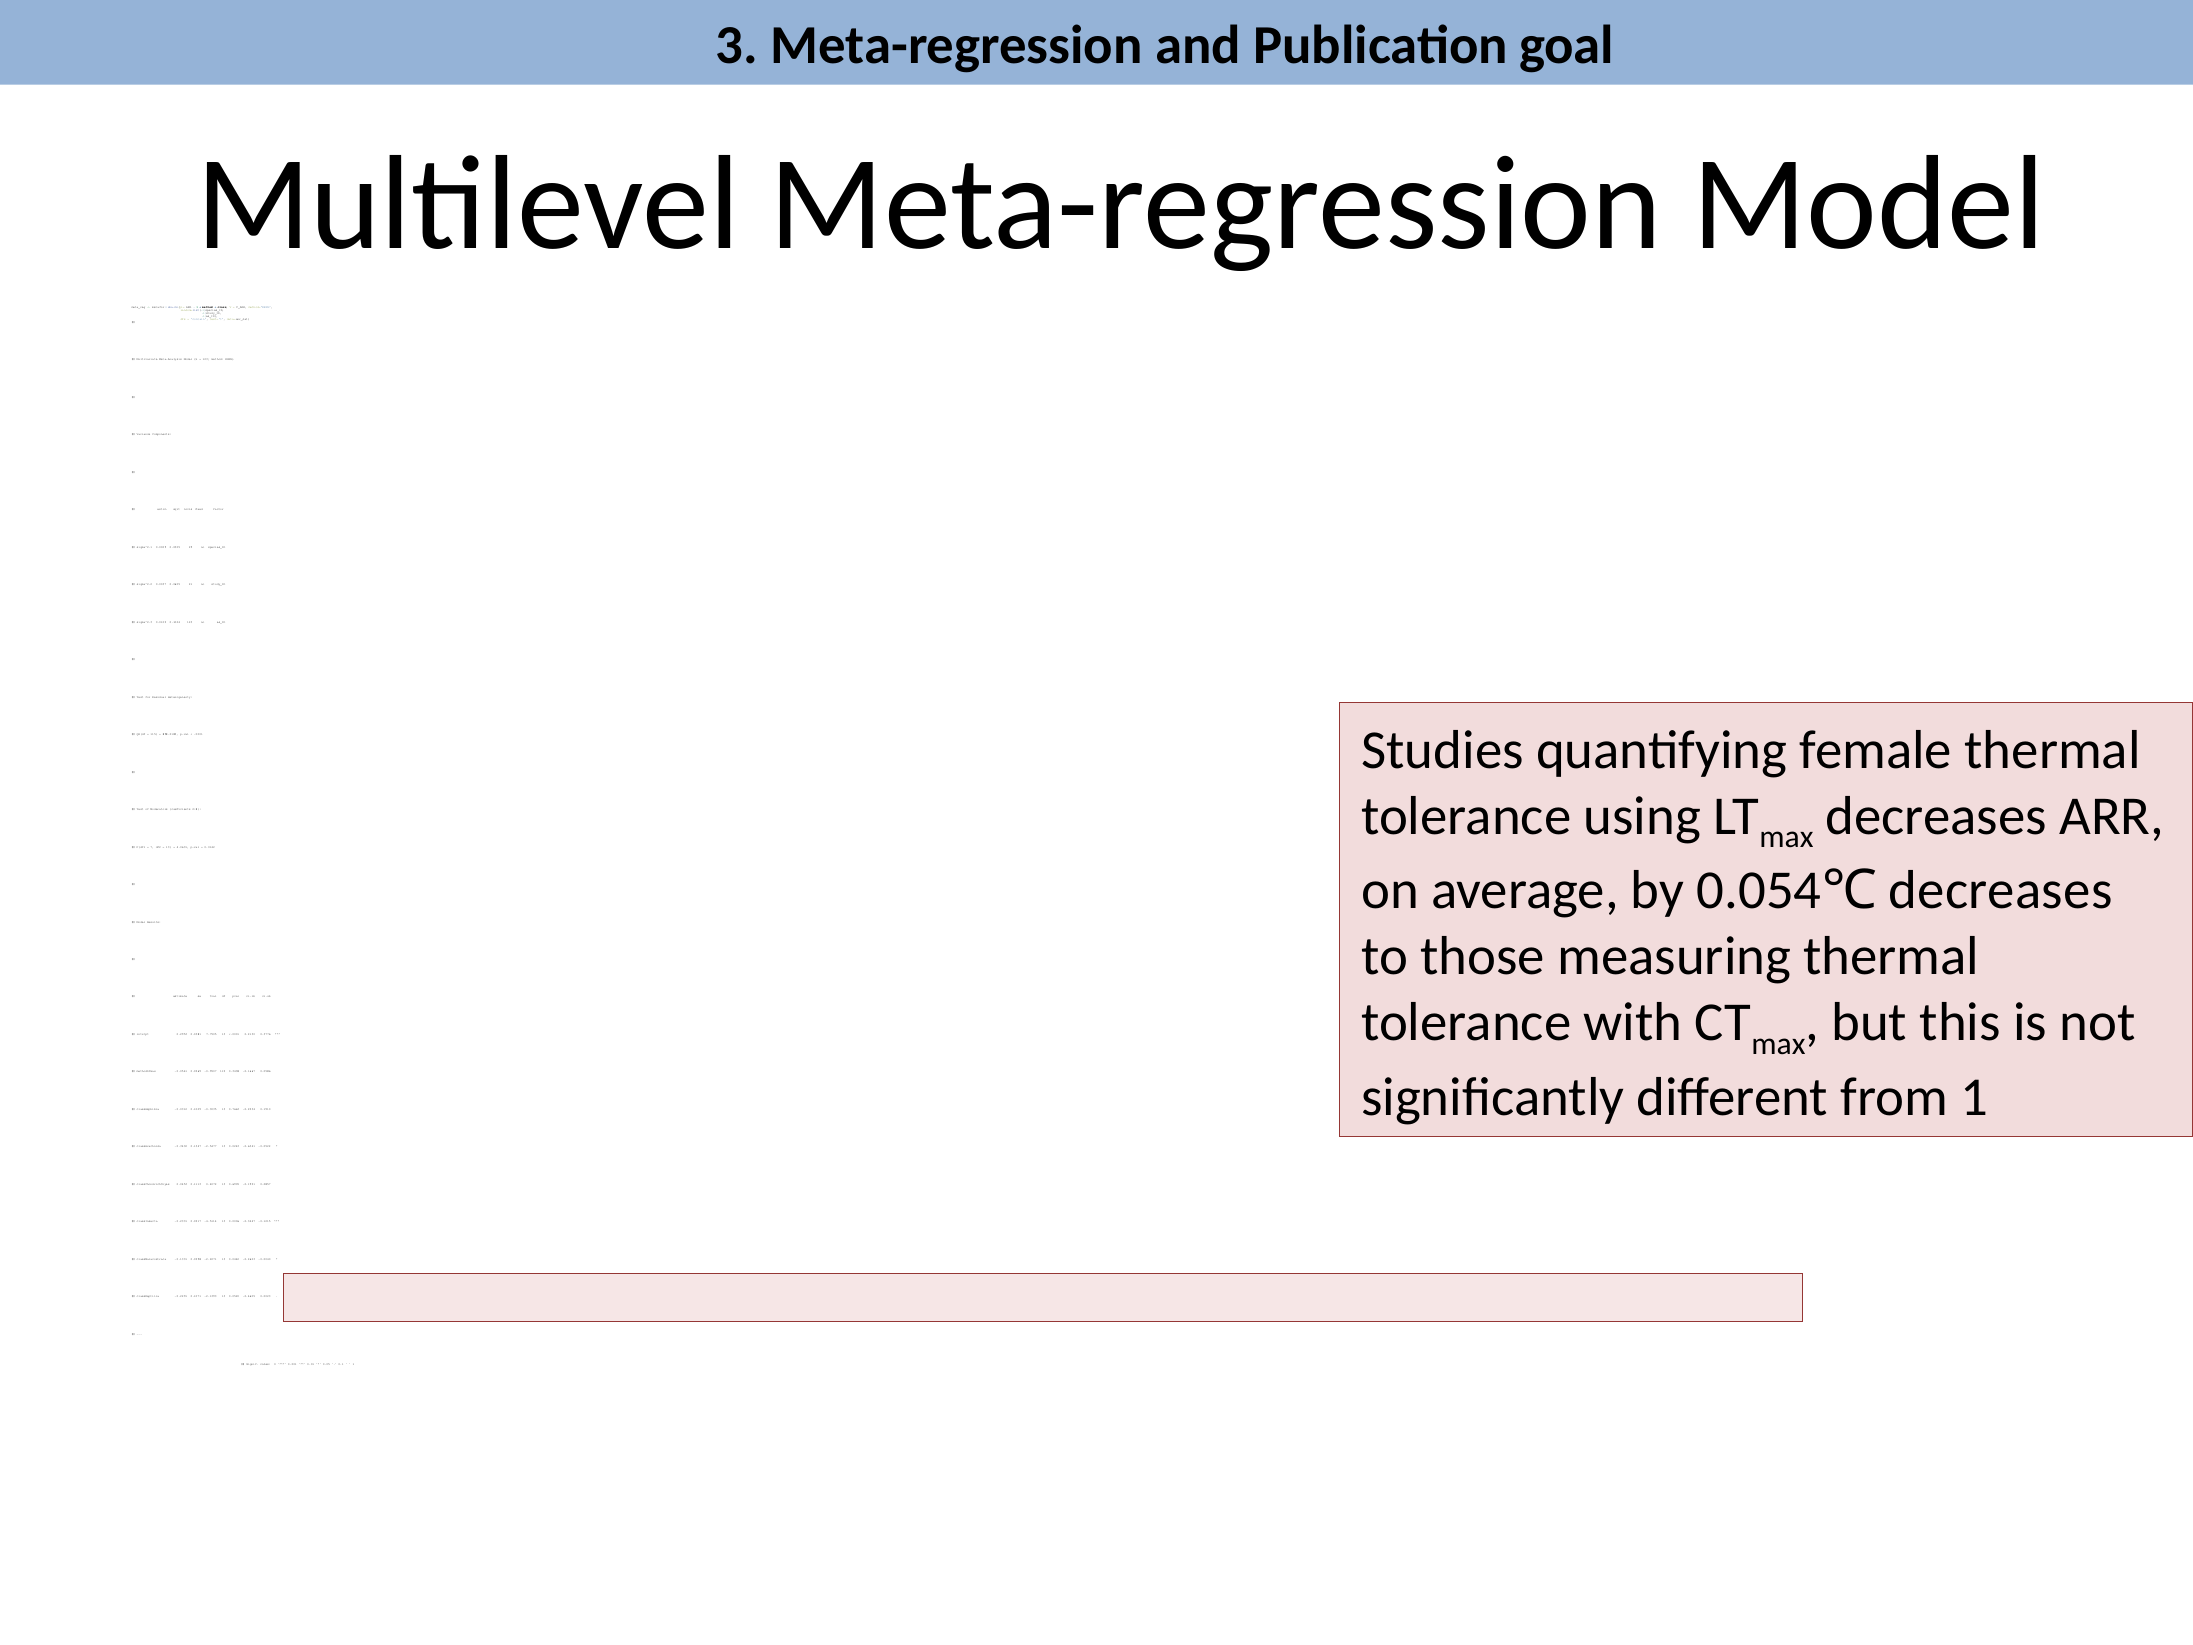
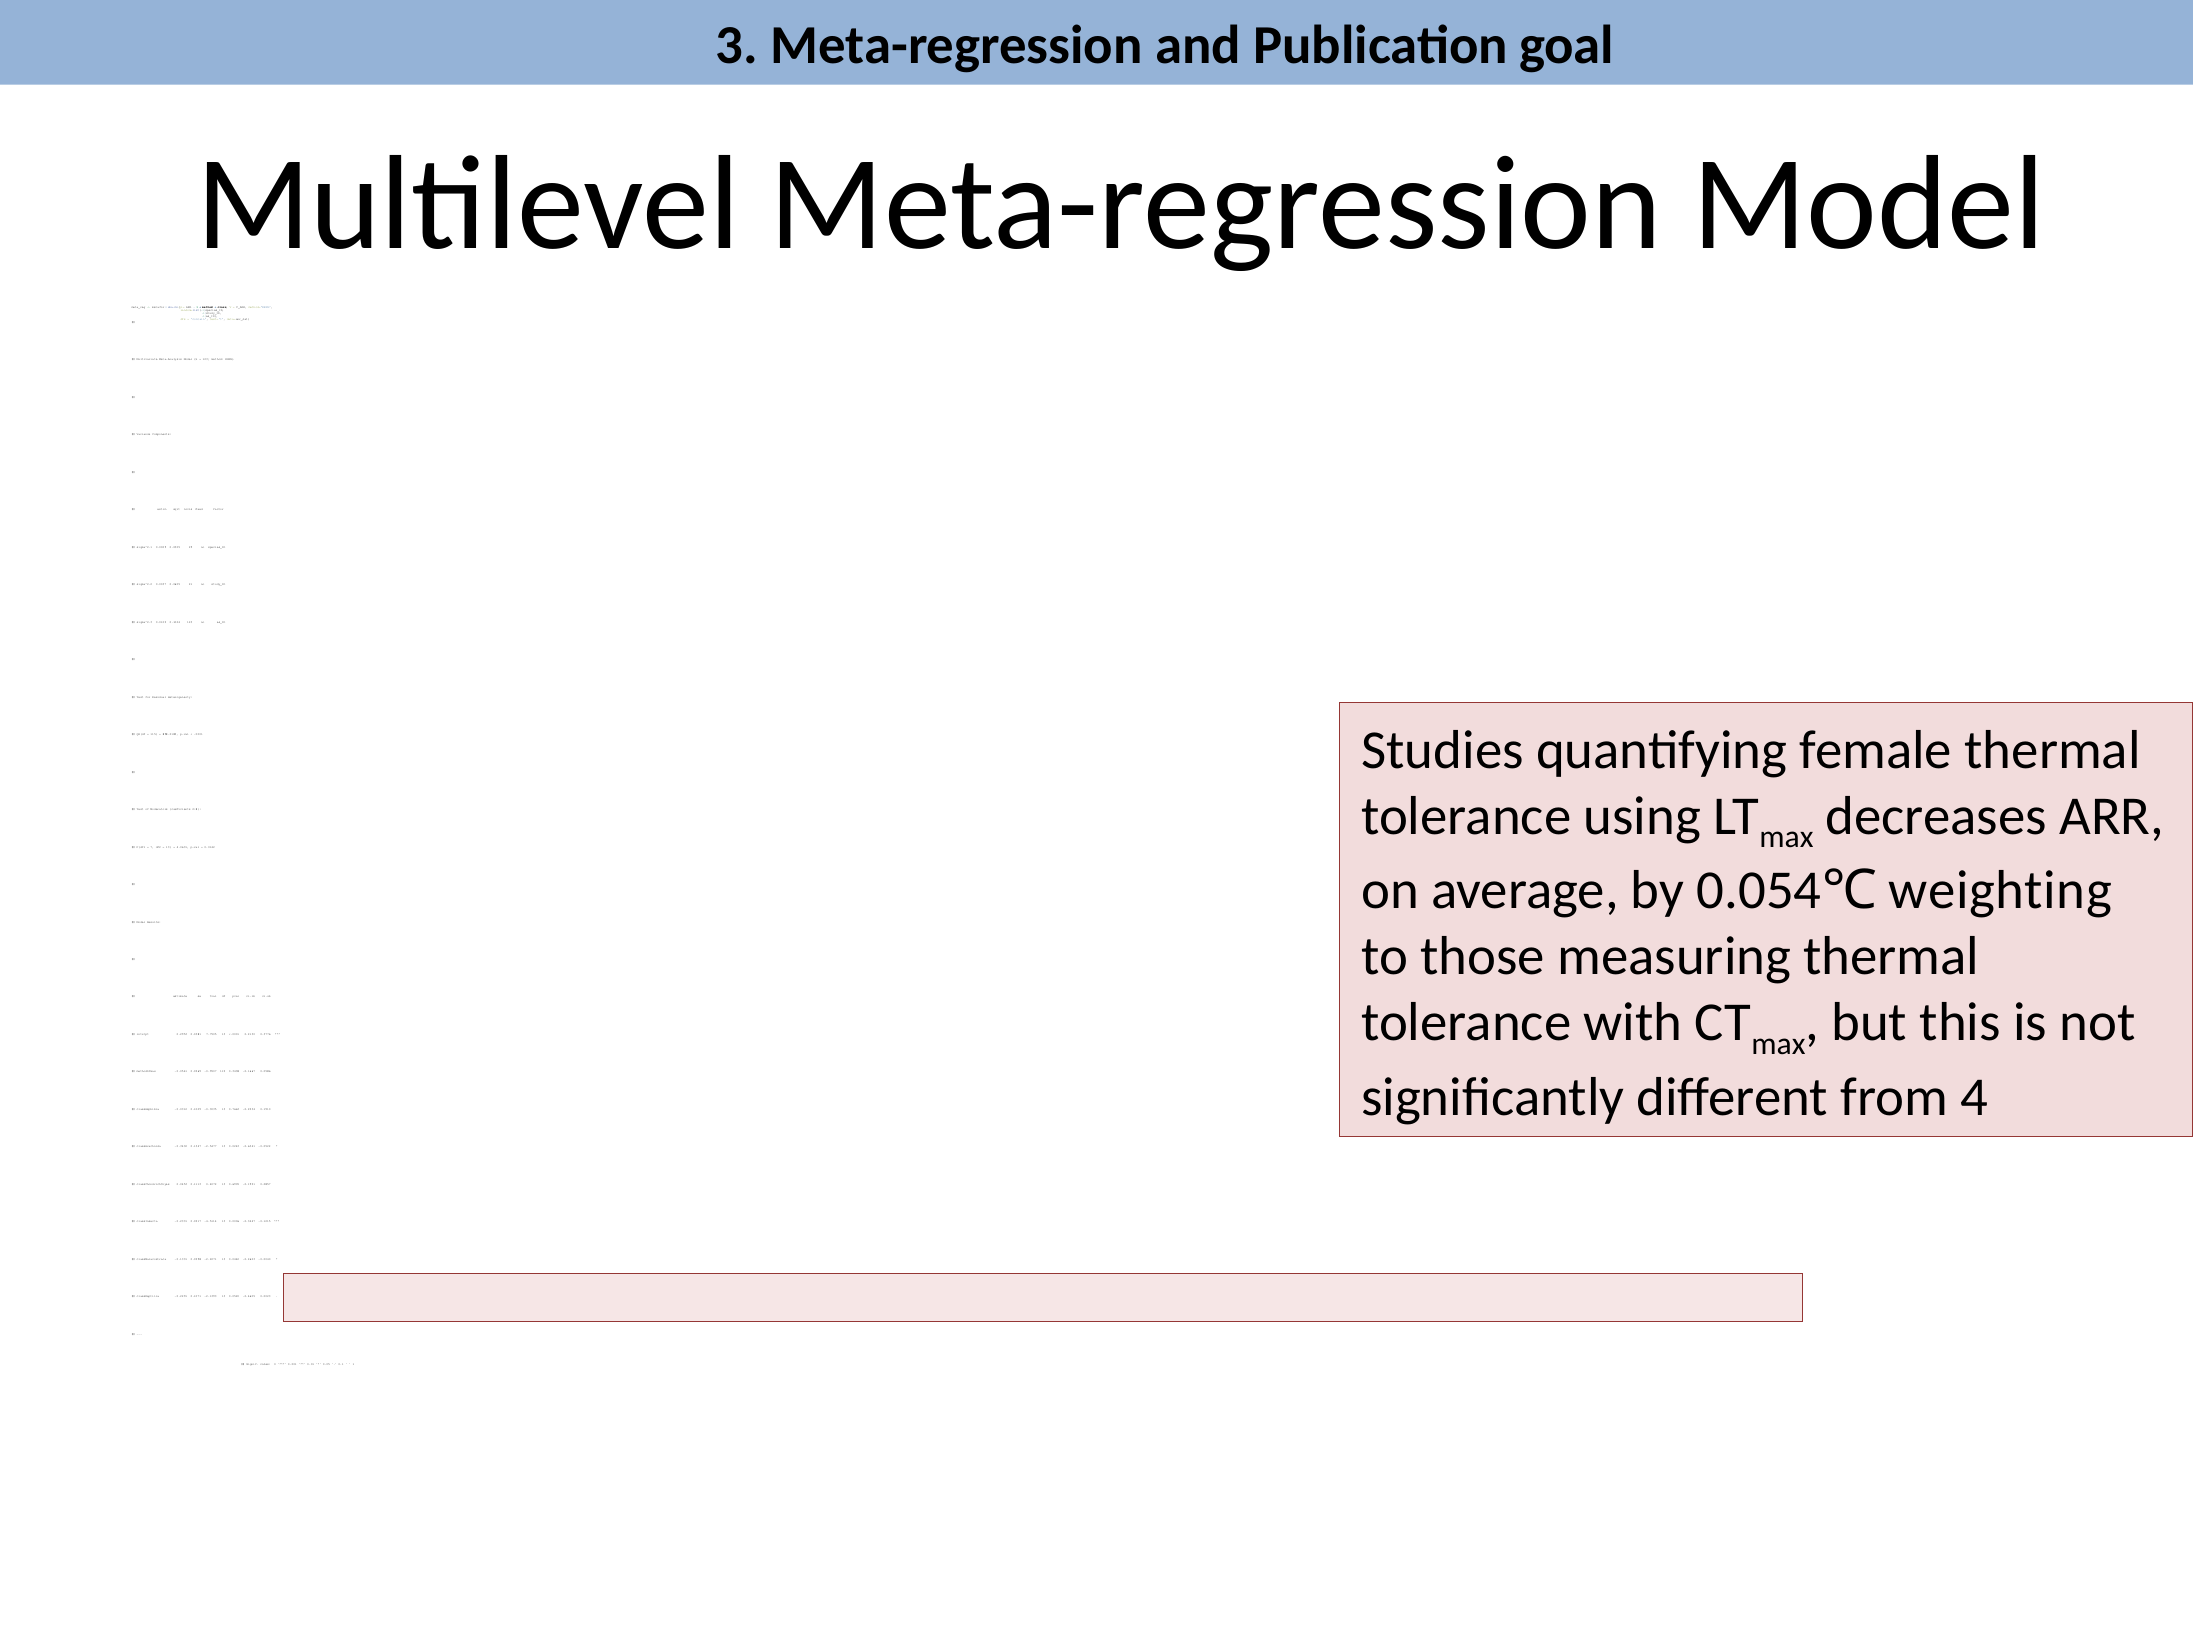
decreases at (2001, 891): decreases -> weighting
from 1: 1 -> 4
